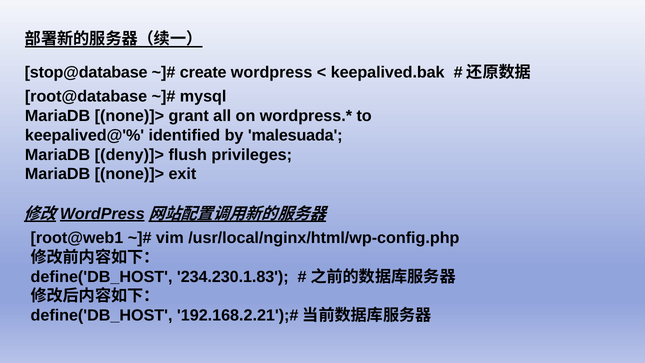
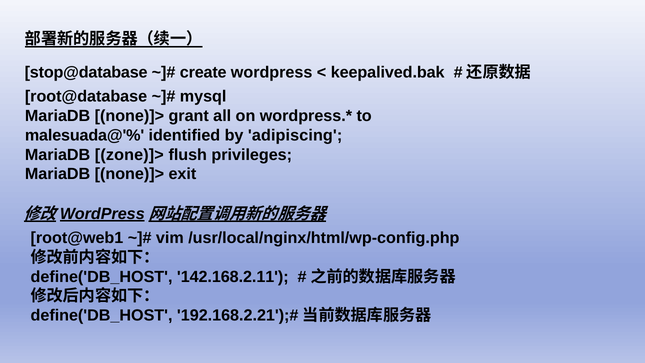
keepalived@'%: keepalived@'% -> malesuada@'%
malesuada: malesuada -> adipiscing
deny)]>: deny)]> -> zone)]>
234.230.1.83: 234.230.1.83 -> 142.168.2.11
